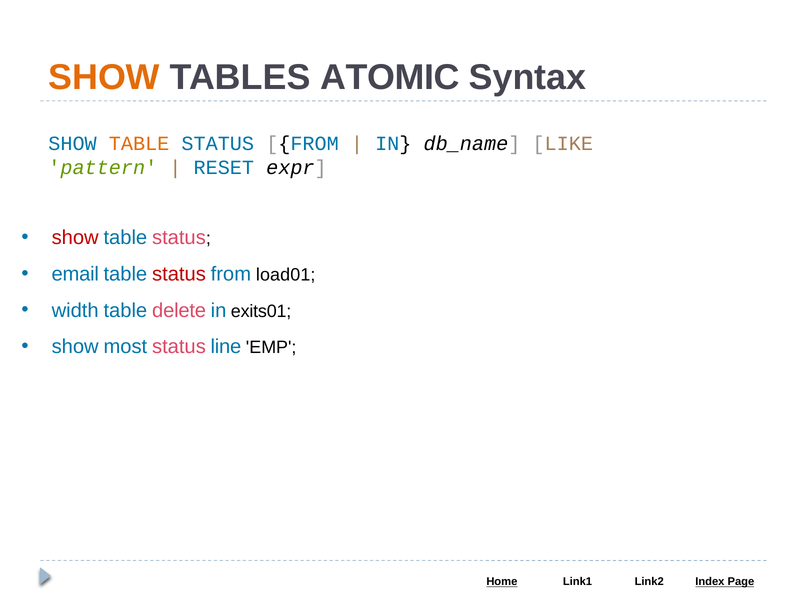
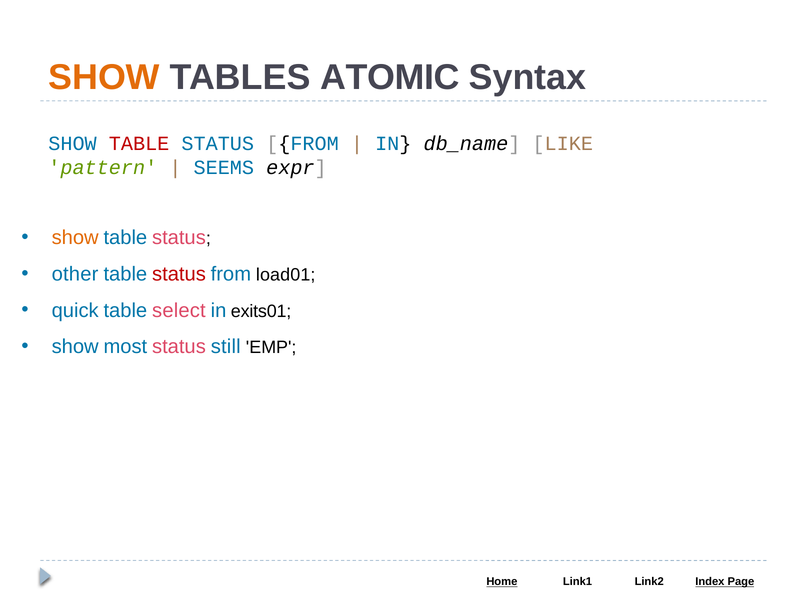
TABLE at (139, 144) colour: orange -> red
RESET: RESET -> SEEMS
show at (75, 238) colour: red -> orange
email: email -> other
width: width -> quick
delete: delete -> select
line: line -> still
